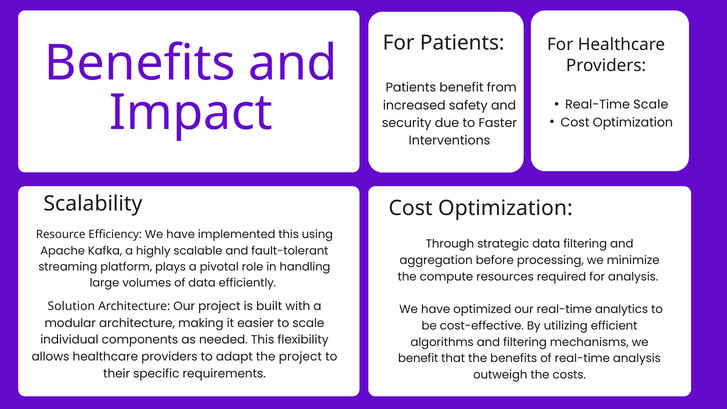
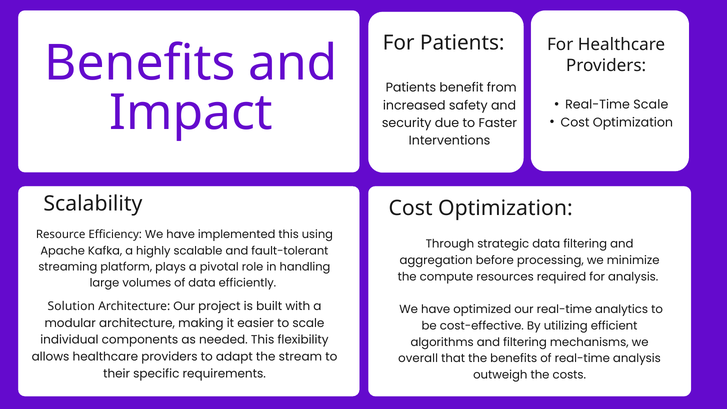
the project: project -> stream
benefit at (418, 358): benefit -> overall
